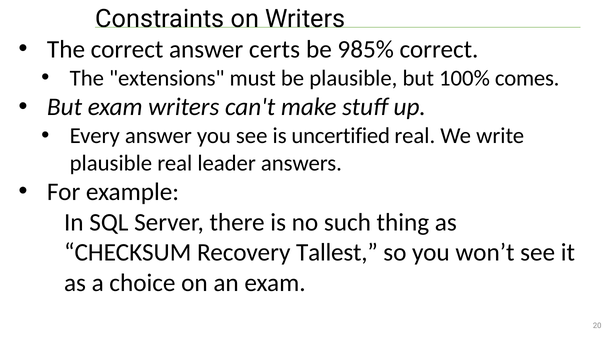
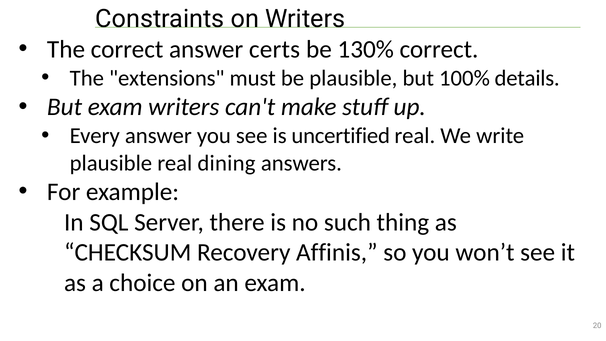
985%: 985% -> 130%
comes: comes -> details
leader: leader -> dining
Tallest: Tallest -> Affinis
